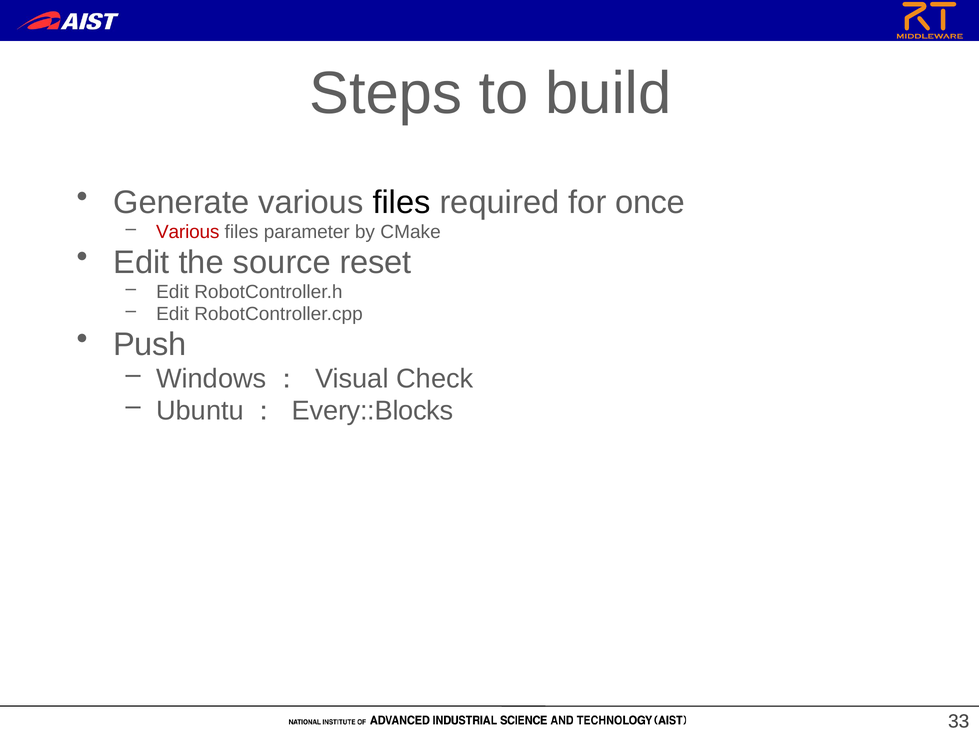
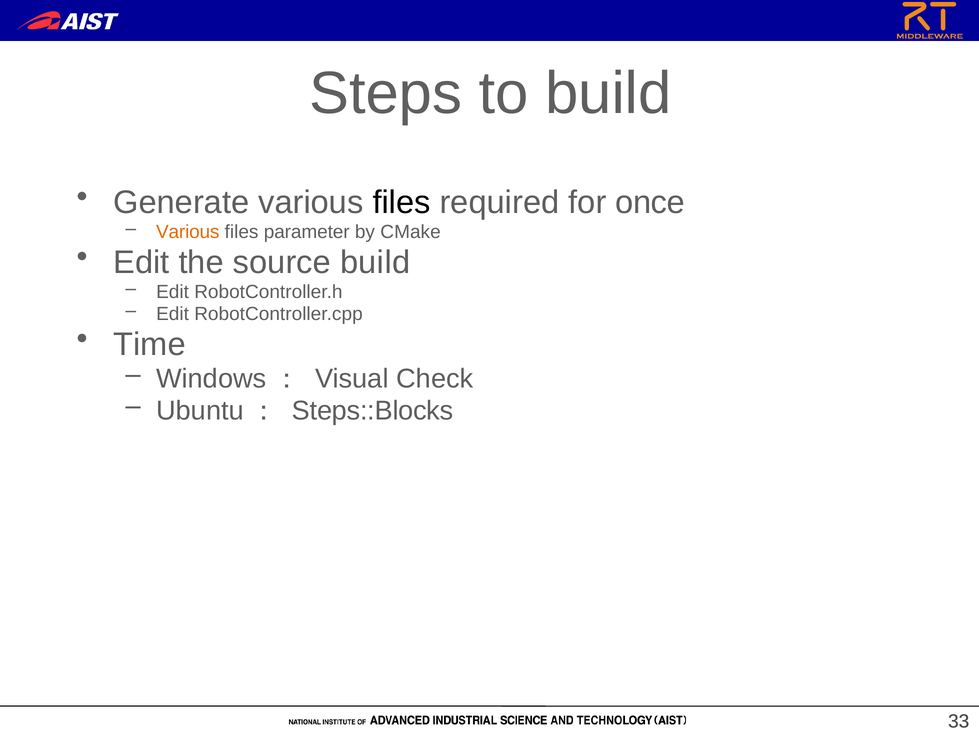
Various at (188, 232) colour: red -> orange
source reset: reset -> build
Push: Push -> Time
Every::Blocks: Every::Blocks -> Steps::Blocks
